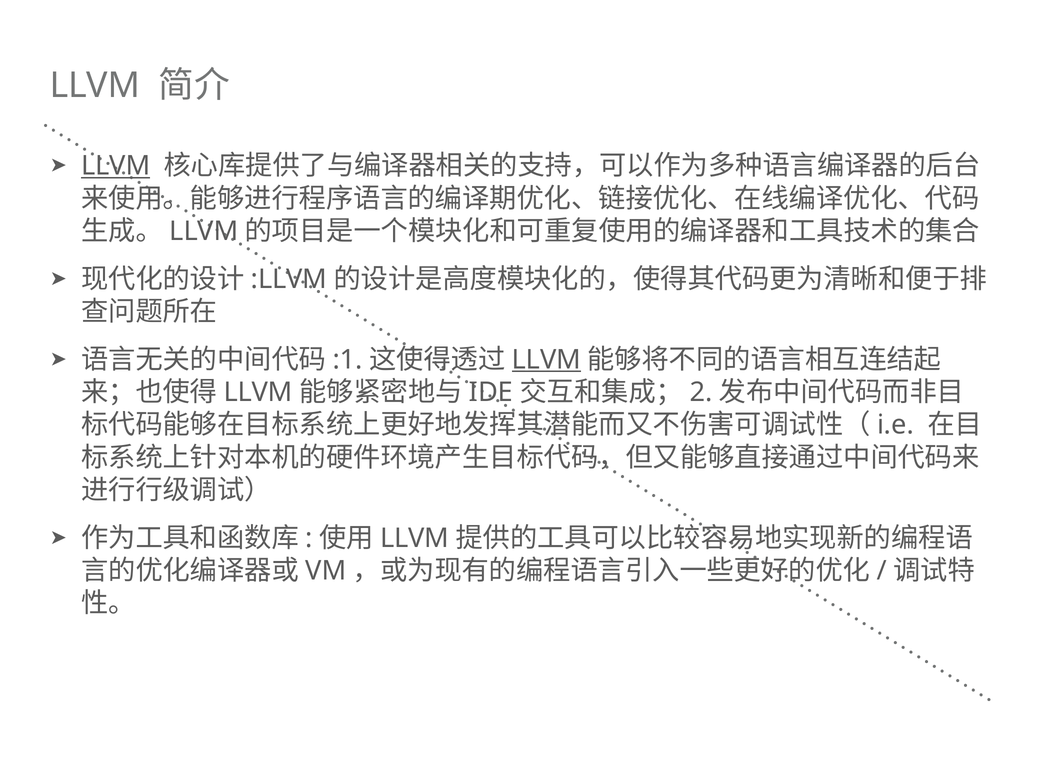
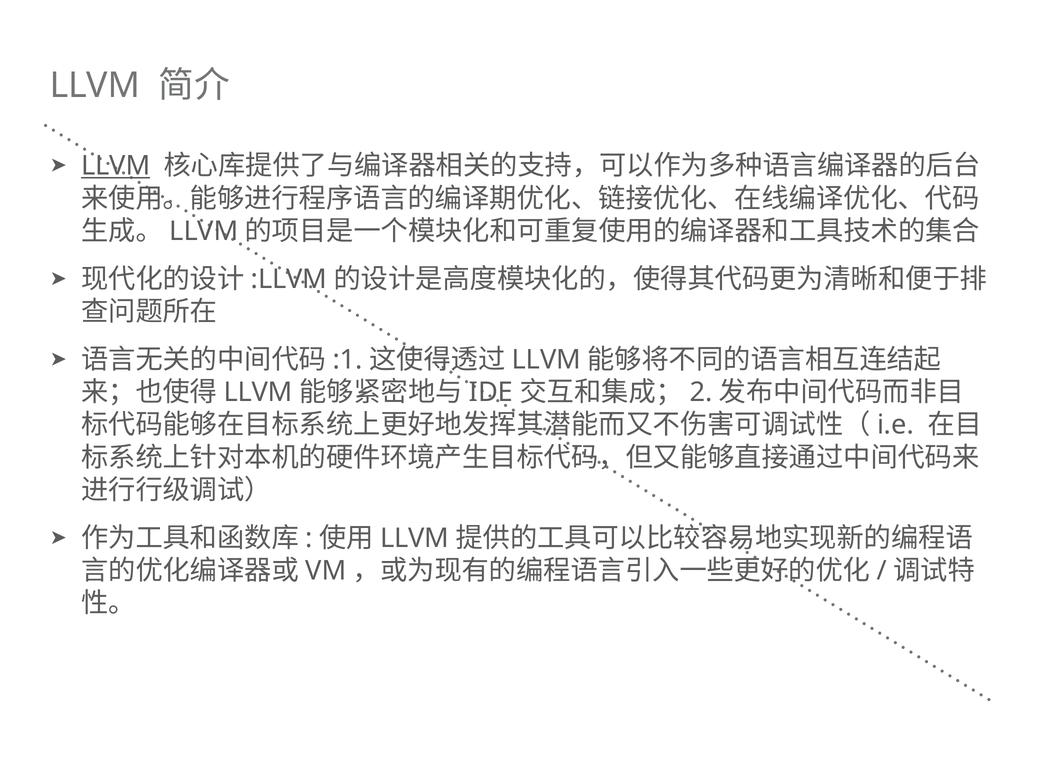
LLVM at (546, 360) underline: present -> none
